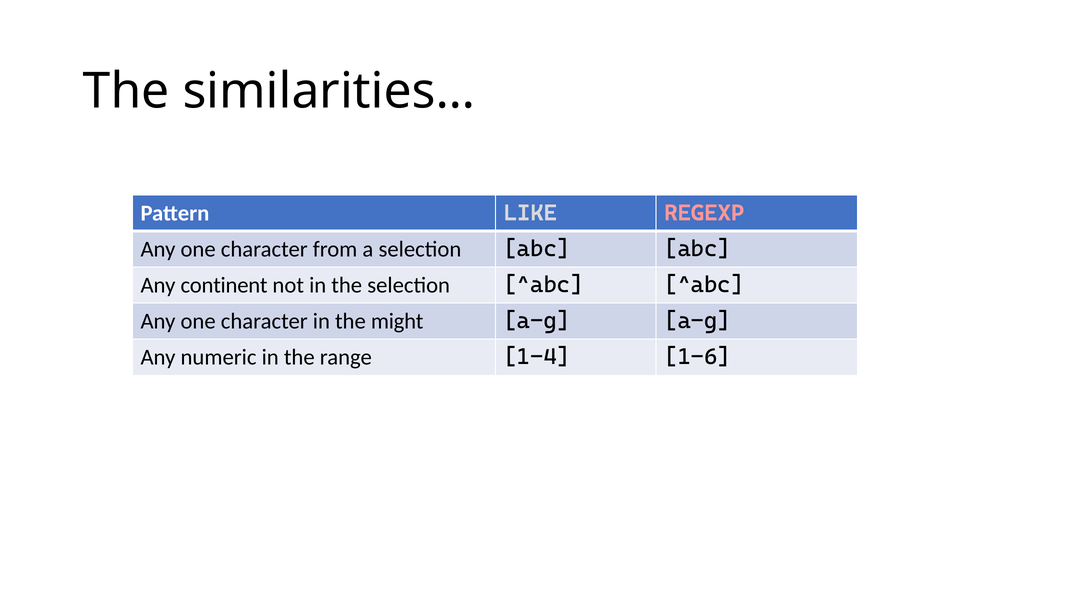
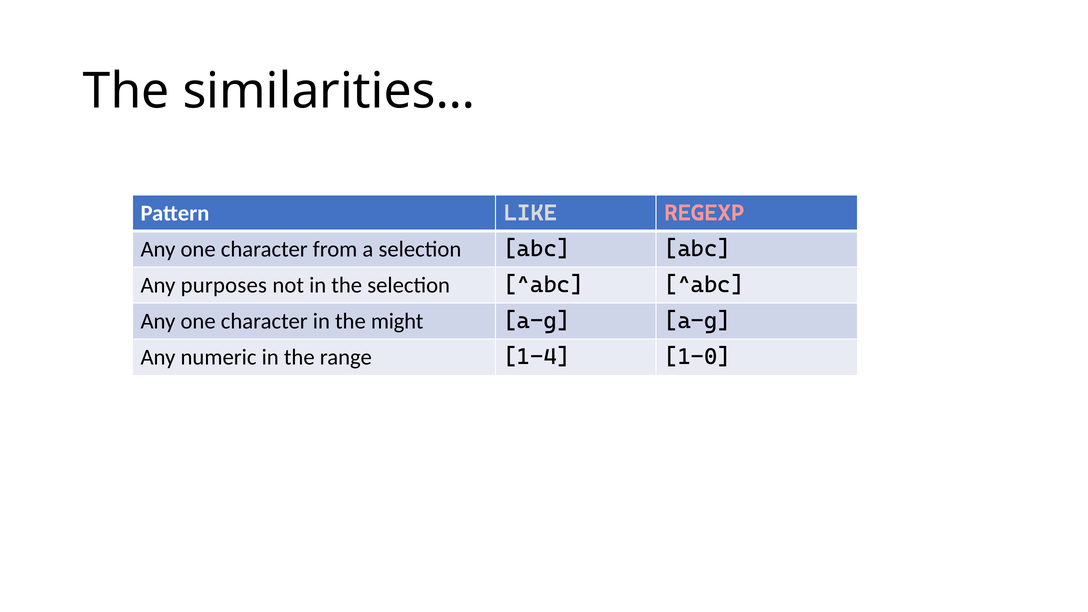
continent: continent -> purposes
1-6: 1-6 -> 1-0
